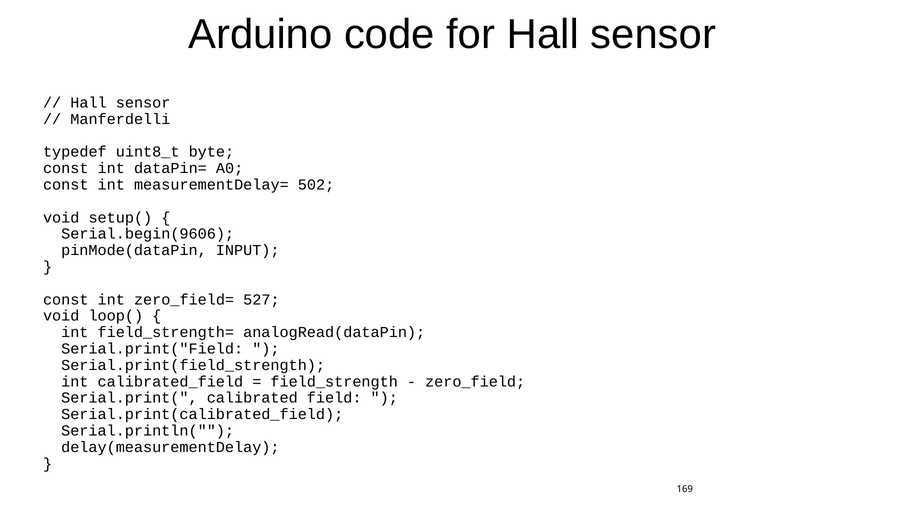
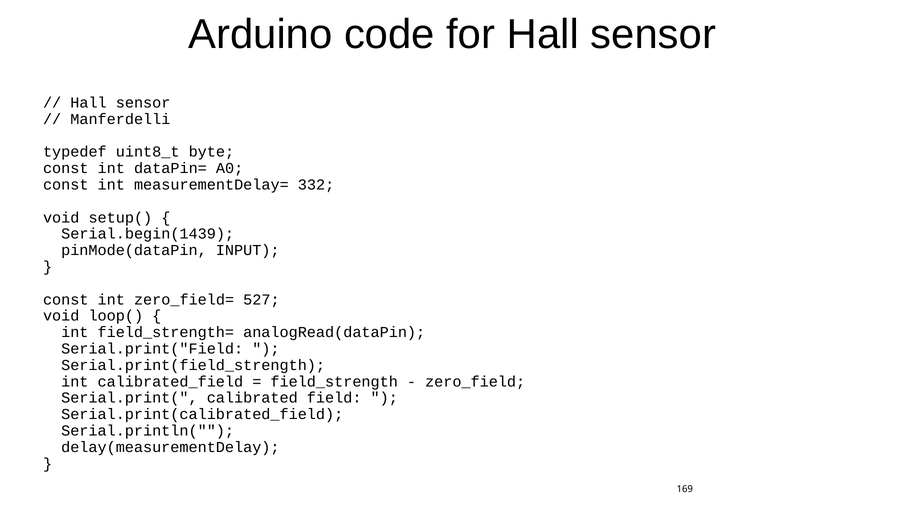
502: 502 -> 332
Serial.begin(9606: Serial.begin(9606 -> Serial.begin(1439
